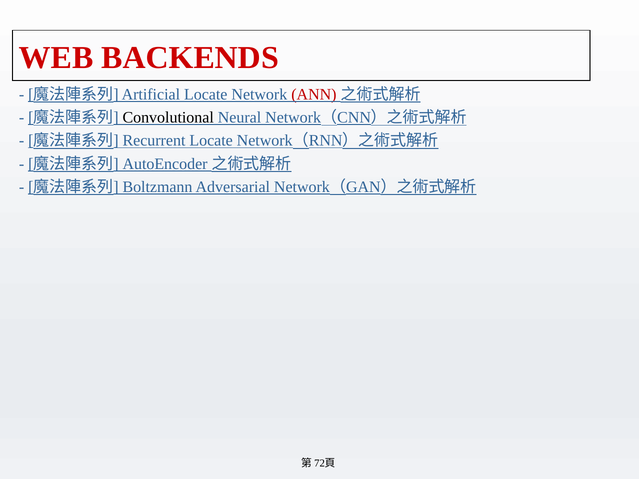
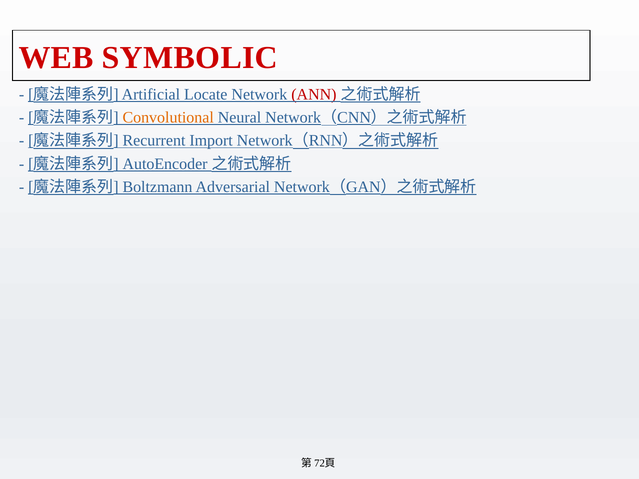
BACKENDS: BACKENDS -> SYMBOLIC
Convolutional colour: black -> orange
Recurrent Locate: Locate -> Import
